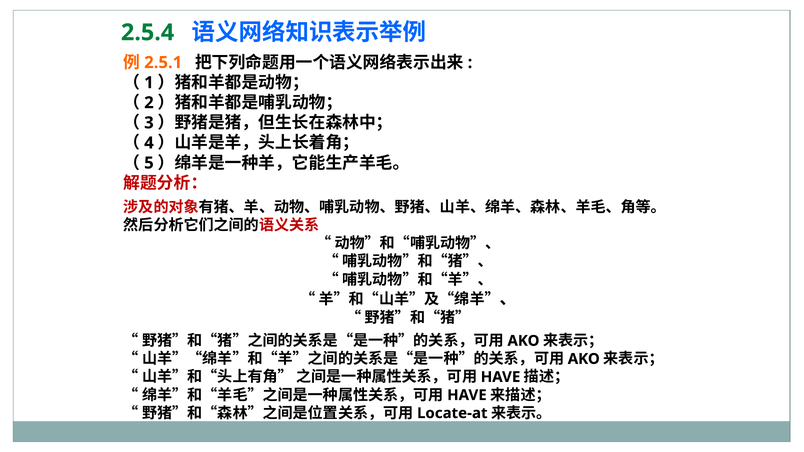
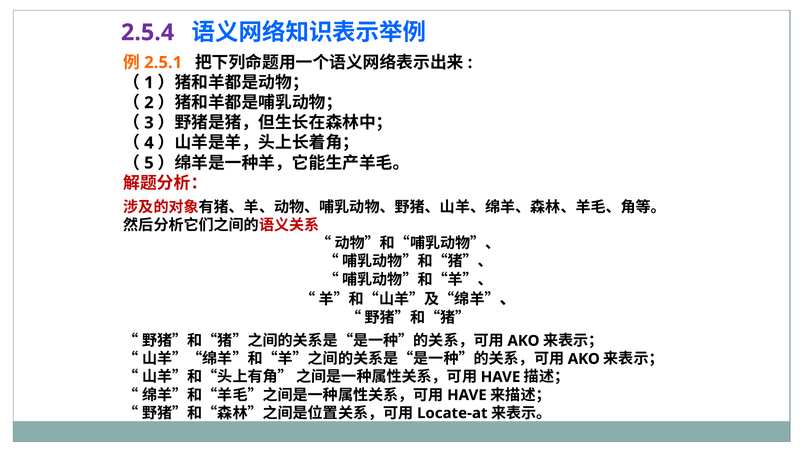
2.5.4 colour: green -> purple
